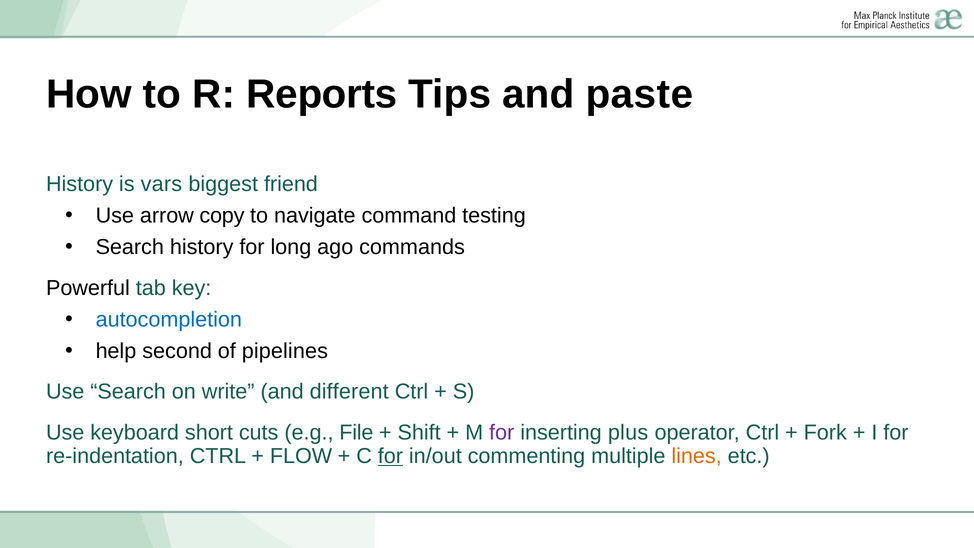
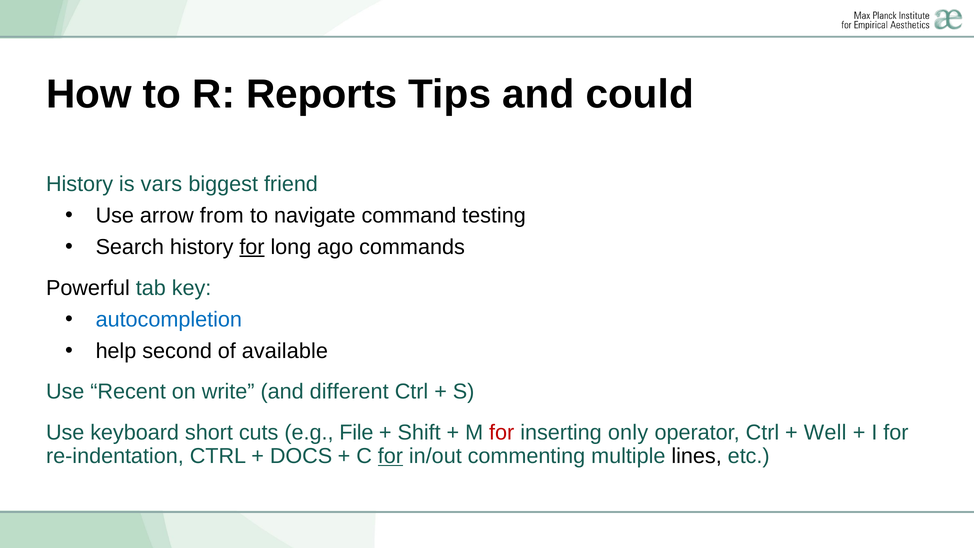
paste: paste -> could
copy: copy -> from
for at (252, 247) underline: none -> present
pipelines: pipelines -> available
Use Search: Search -> Recent
for at (502, 433) colour: purple -> red
plus: plus -> only
Fork: Fork -> Well
FLOW: FLOW -> DOCS
lines colour: orange -> black
